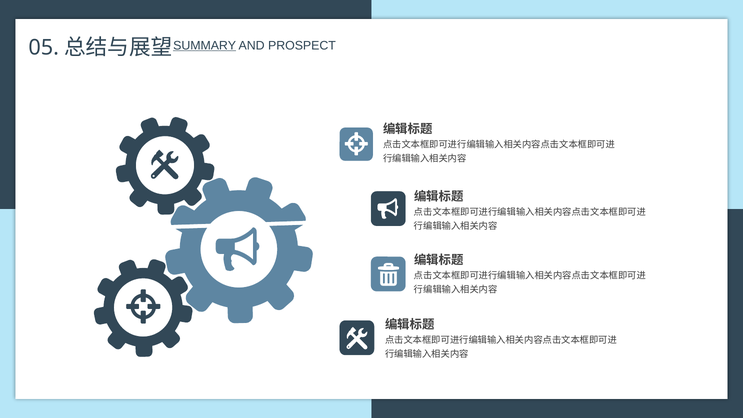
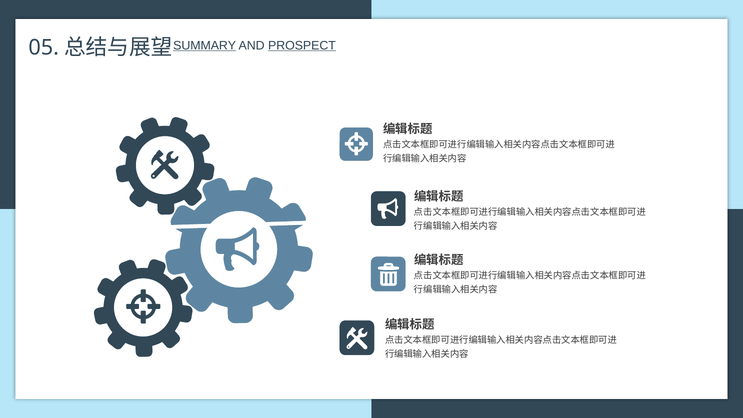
PROSPECT underline: none -> present
